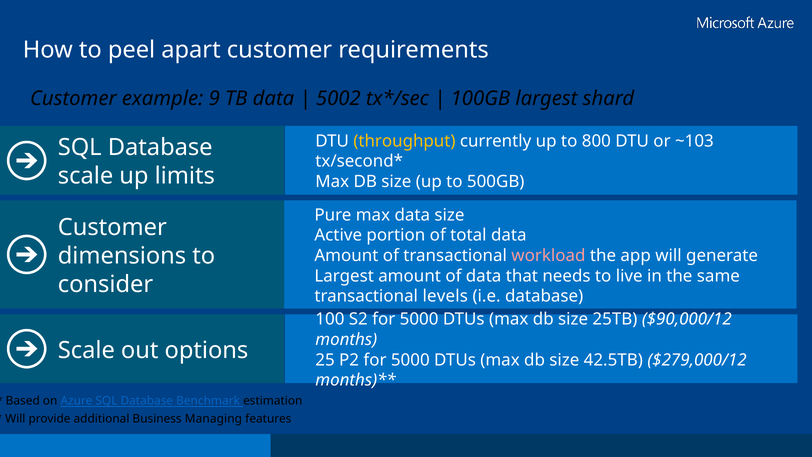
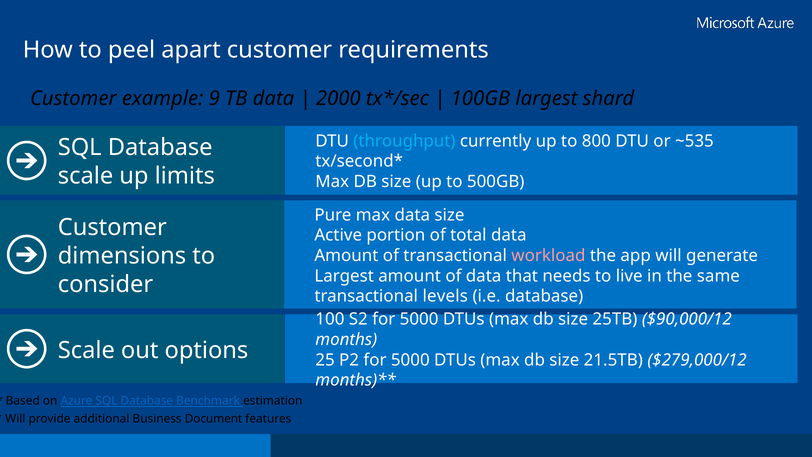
5002: 5002 -> 2000
throughput colour: yellow -> light blue
~103: ~103 -> ~535
42.5TB: 42.5TB -> 21.5TB
Managing: Managing -> Document
